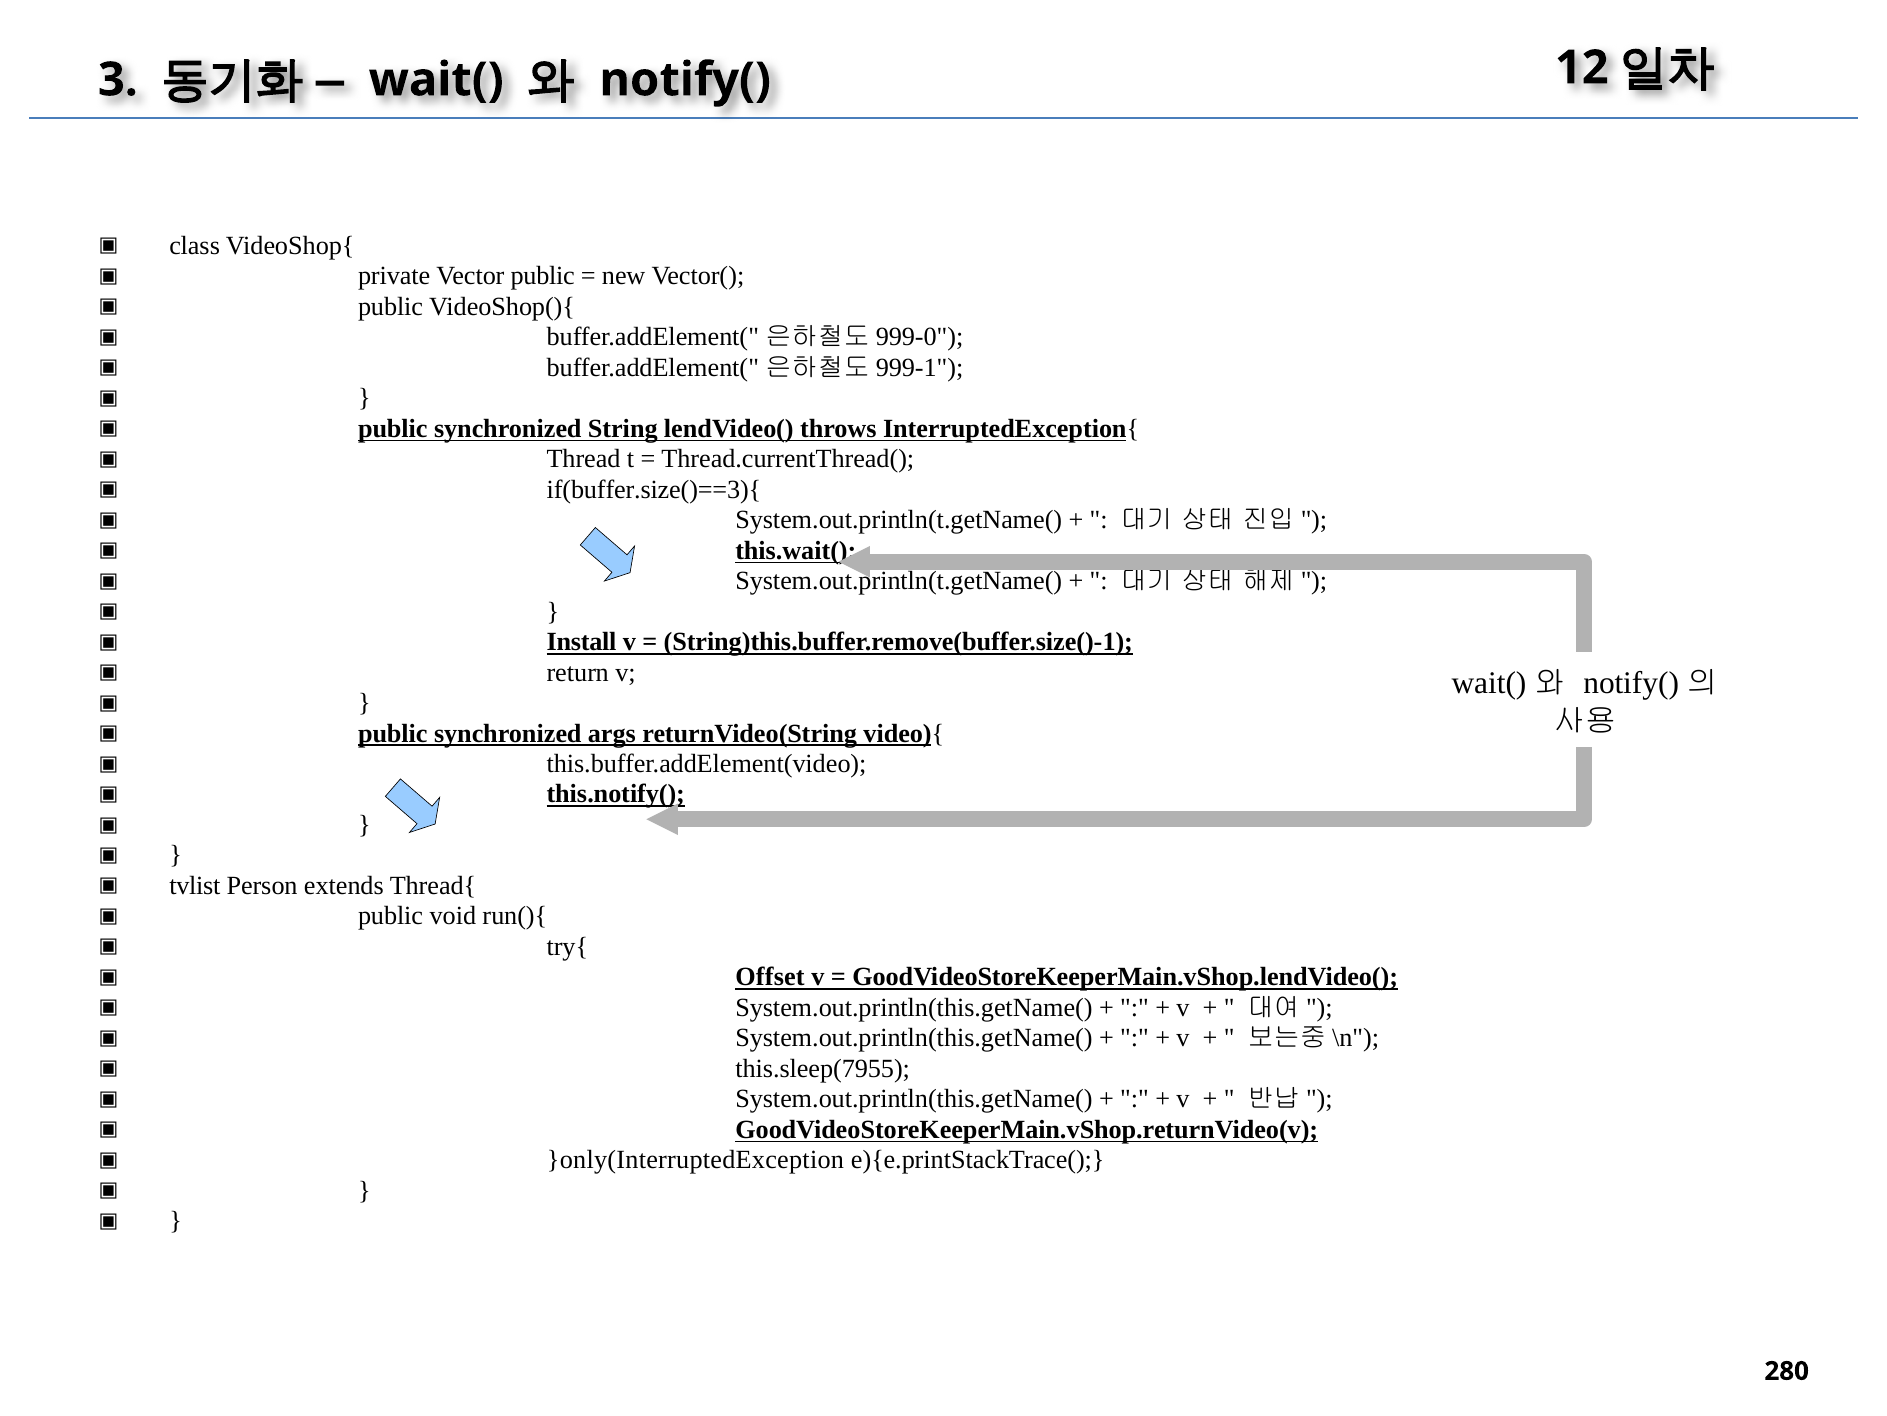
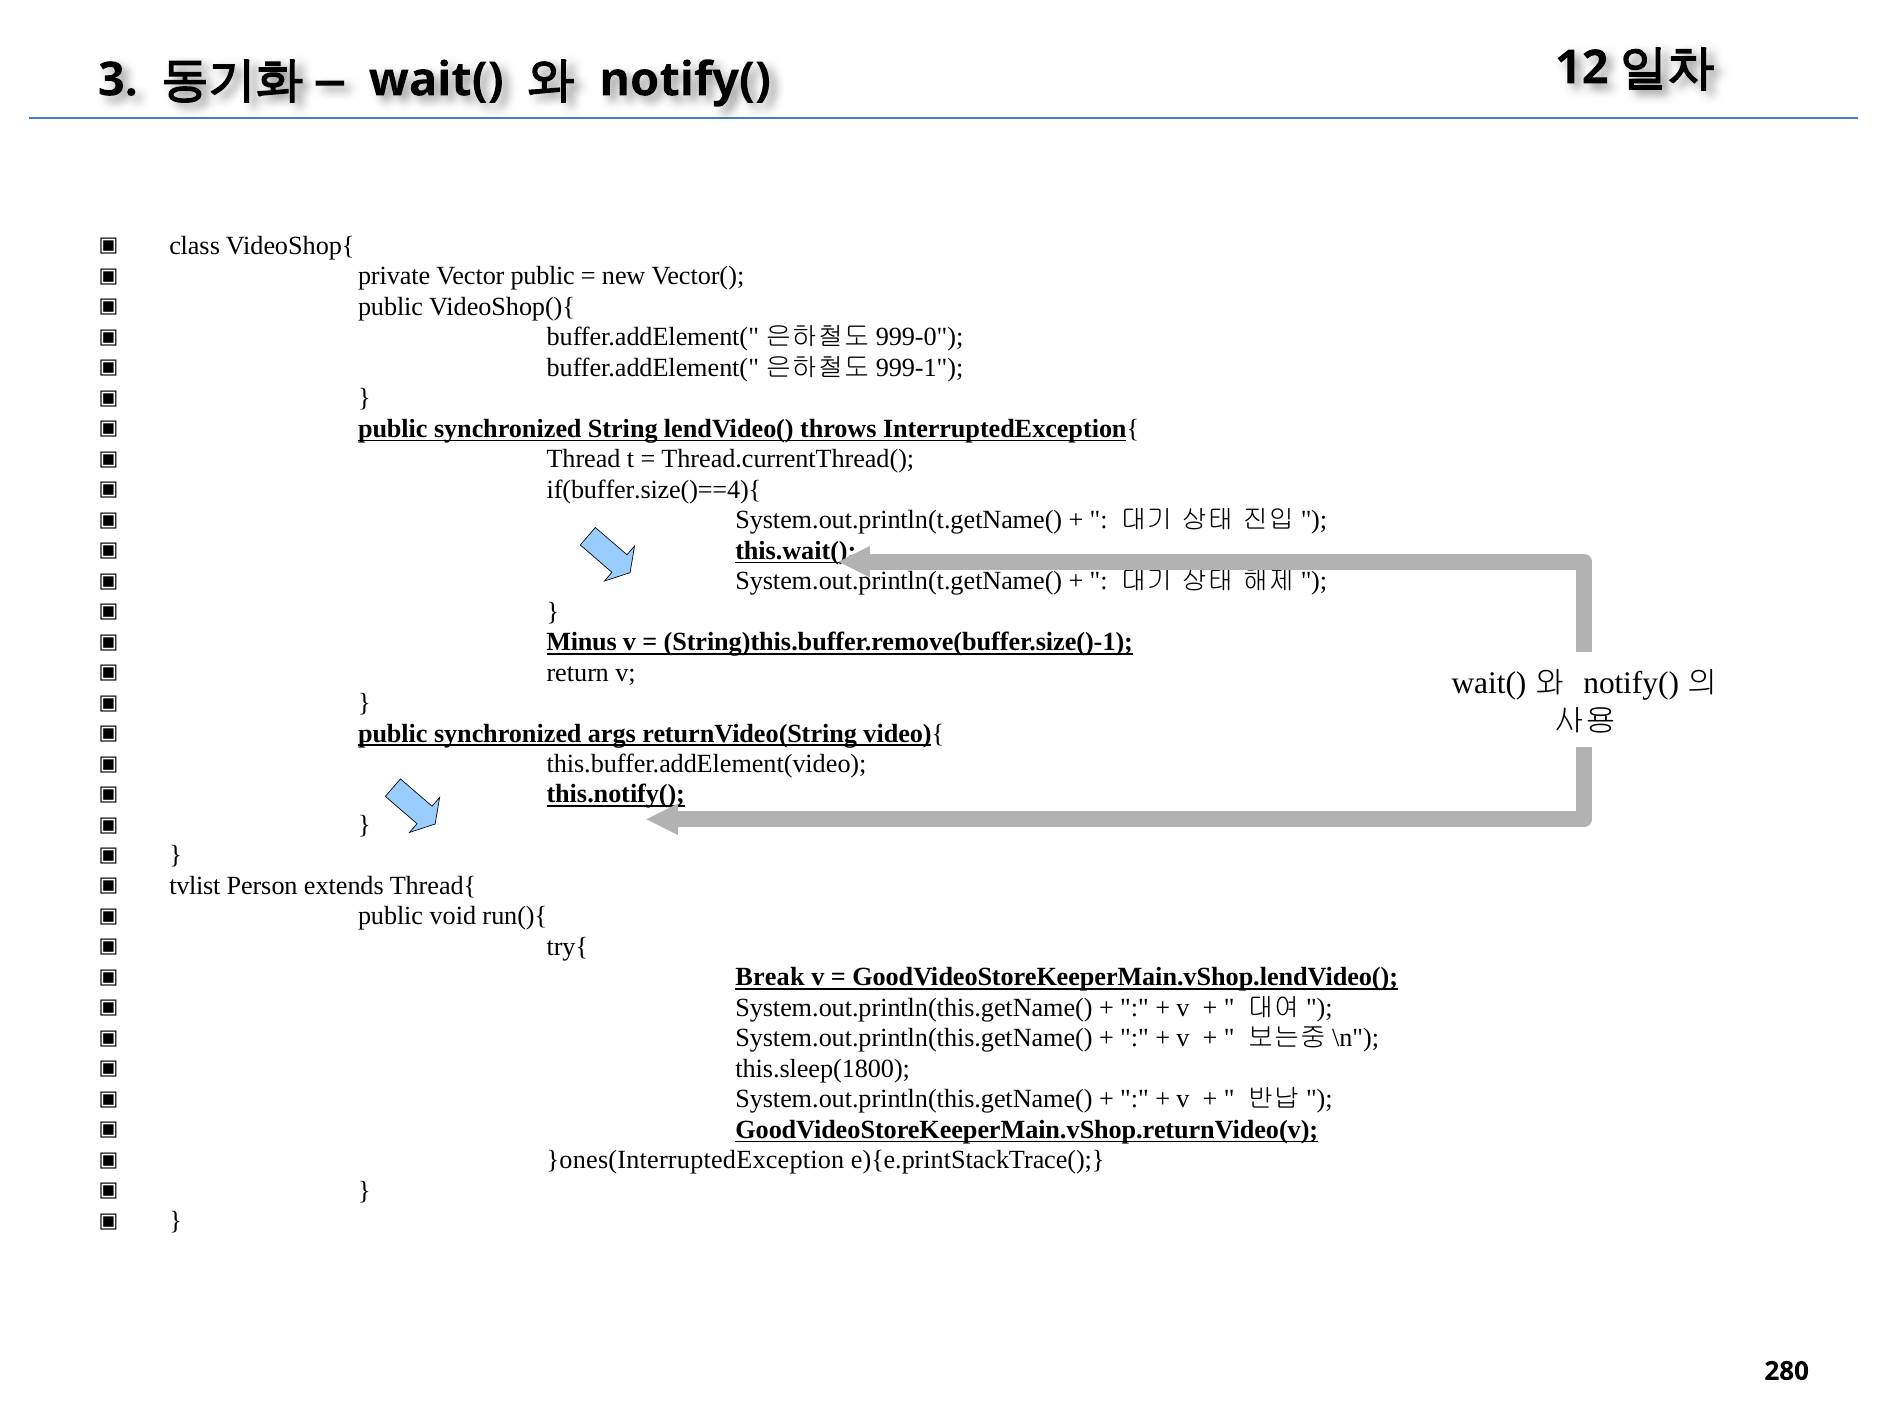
if(buffer.size()==3){: if(buffer.size()==3){ -> if(buffer.size()==4){
Install: Install -> Minus
Offset: Offset -> Break
this.sleep(7955: this.sleep(7955 -> this.sleep(1800
}only(InterruptedException: }only(InterruptedException -> }ones(InterruptedException
